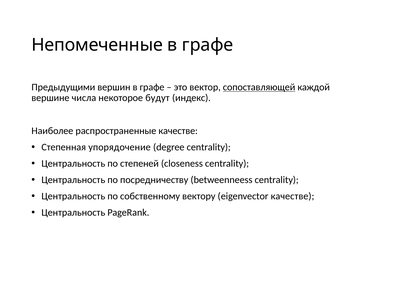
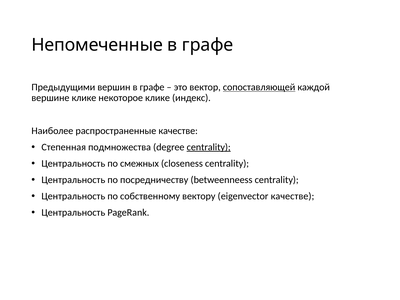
вершине числа: числа -> клике
некоторое будут: будут -> клике
упорядочение: упорядочение -> подмножества
centrality at (209, 147) underline: none -> present
степеней: степеней -> смежных
